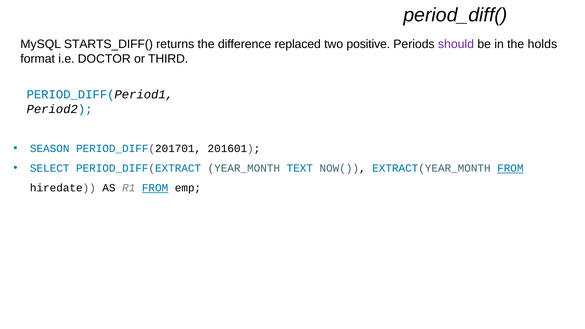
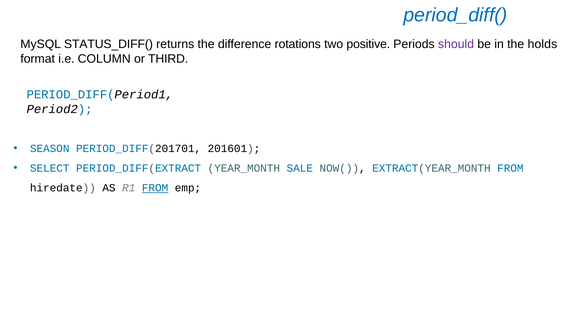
period_diff( colour: black -> blue
STARTS_DIFF(: STARTS_DIFF( -> STATUS_DIFF(
replaced: replaced -> rotations
DOCTOR: DOCTOR -> COLUMN
TEXT: TEXT -> SALE
FROM at (510, 168) underline: present -> none
